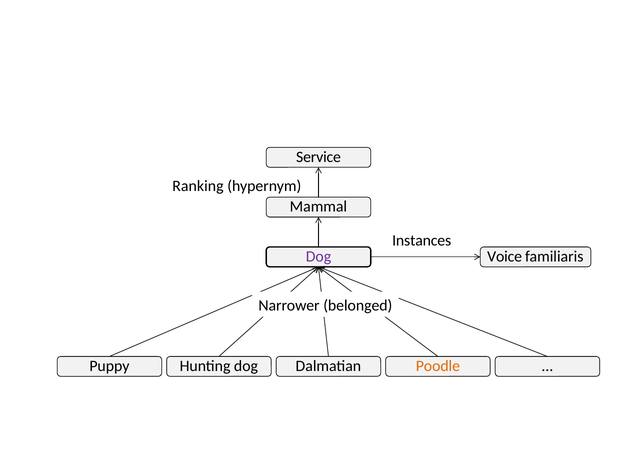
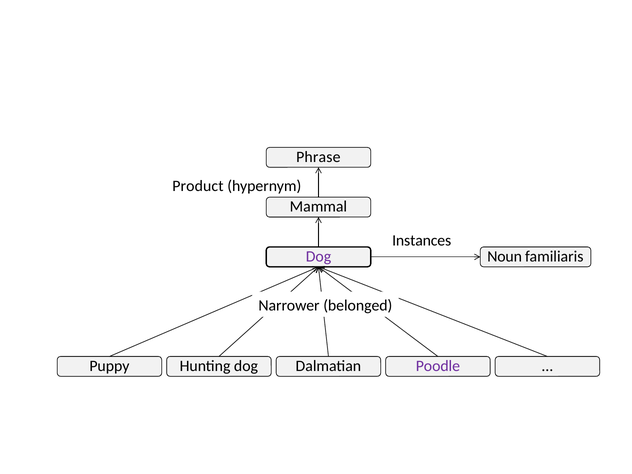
Service: Service -> Phrase
Ranking: Ranking -> Product
Voice: Voice -> Noun
Poodle colour: orange -> purple
